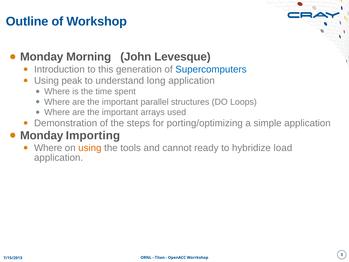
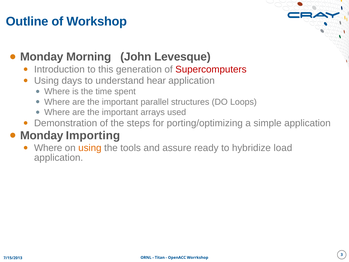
Supercomputers colour: blue -> red
peak: peak -> days
long: long -> hear
cannot: cannot -> assure
